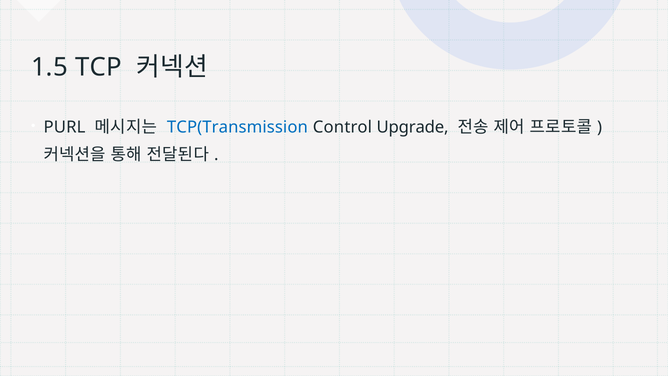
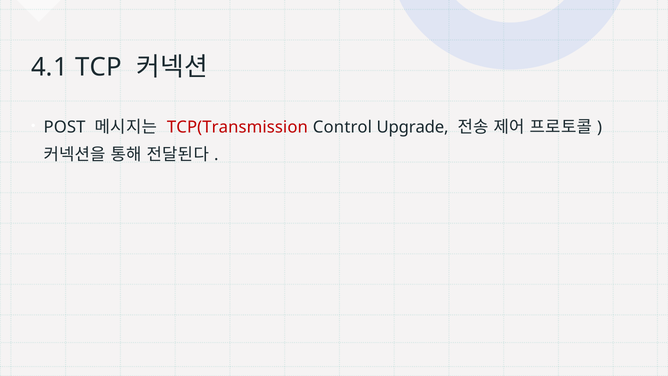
1.5: 1.5 -> 4.1
PURL: PURL -> POST
TCP(Transmission colour: blue -> red
